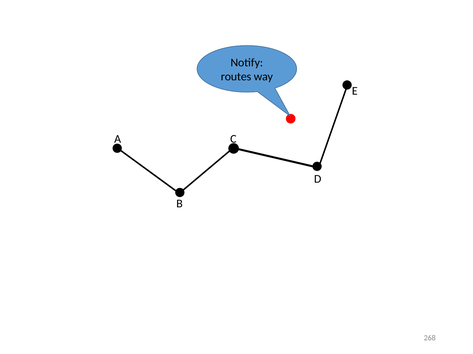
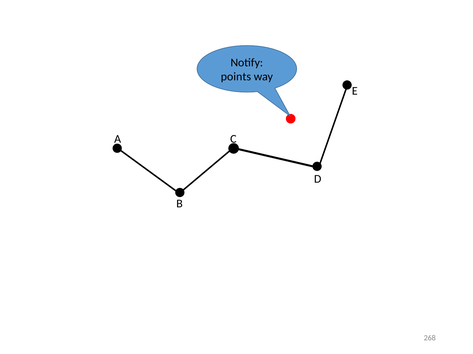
routes: routes -> points
